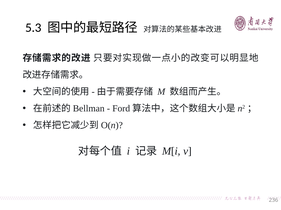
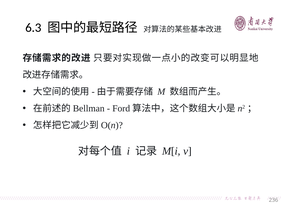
5.3: 5.3 -> 6.3
